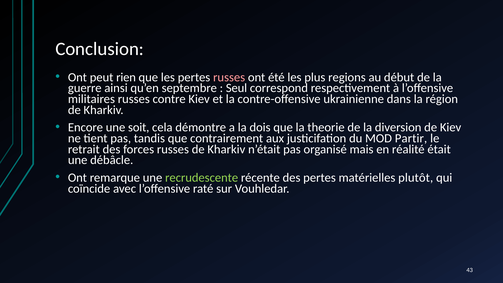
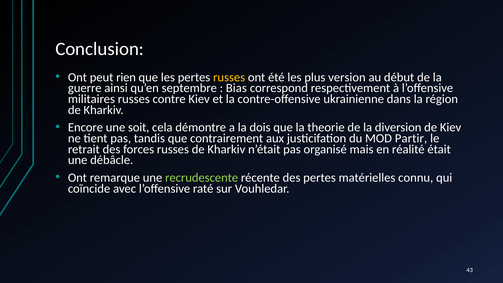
russes at (229, 77) colour: pink -> yellow
regions: regions -> version
Seul: Seul -> Bias
plutôt: plutôt -> connu
